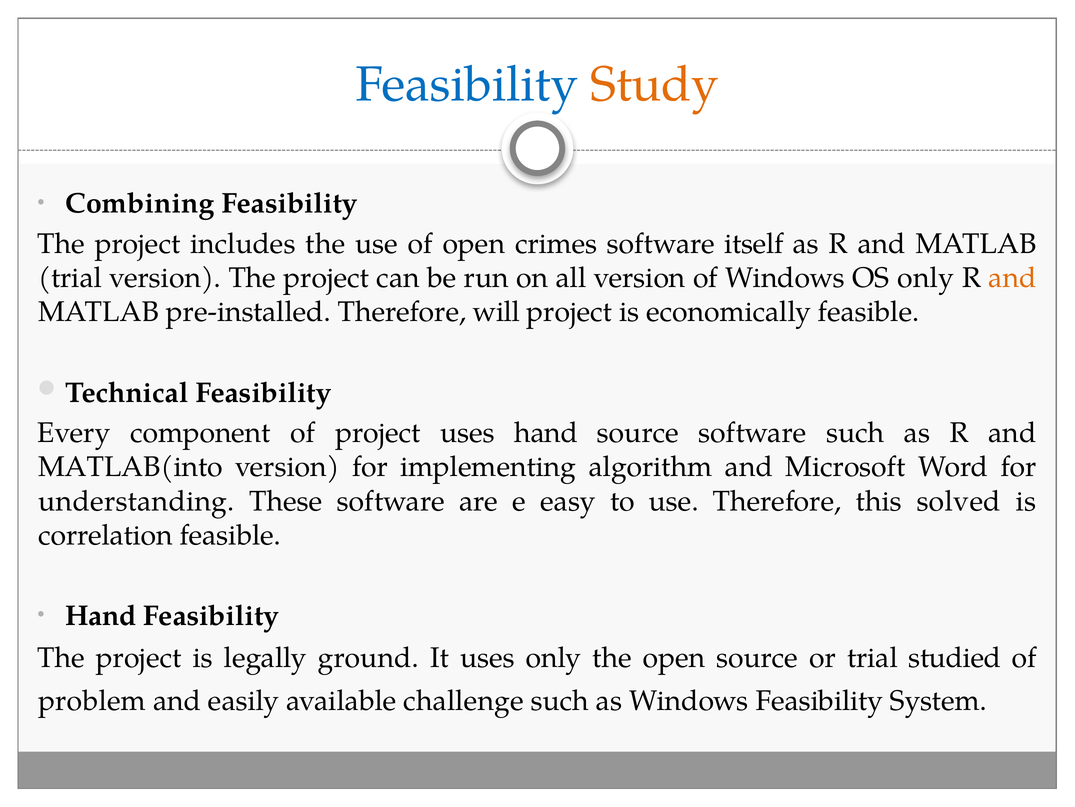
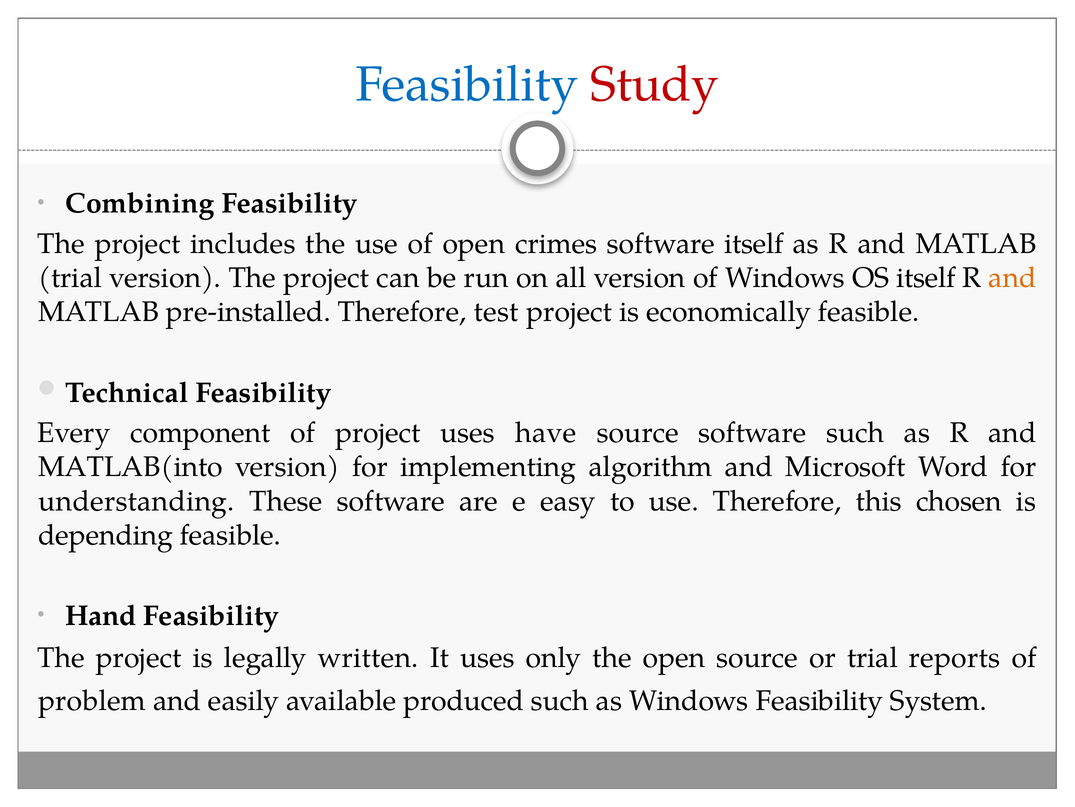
Study colour: orange -> red
OS only: only -> itself
will: will -> test
uses hand: hand -> have
solved: solved -> chosen
correlation: correlation -> depending
ground: ground -> written
studied: studied -> reports
challenge: challenge -> produced
